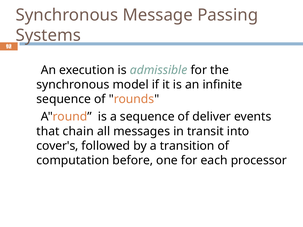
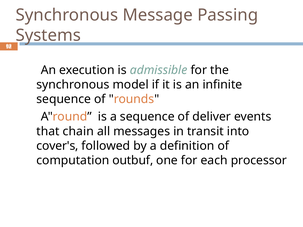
transition: transition -> definition
before: before -> outbuf
